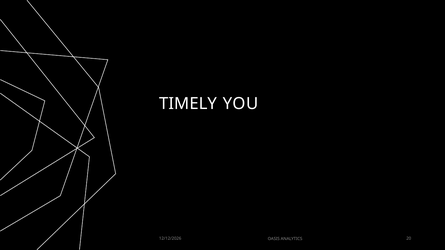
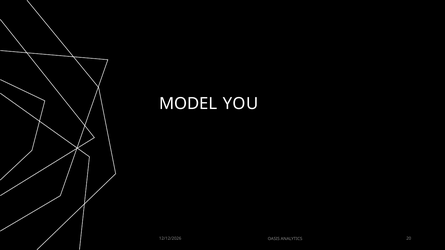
TIMELY: TIMELY -> MODEL
